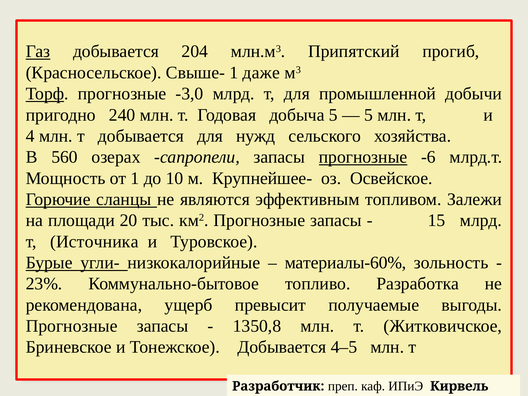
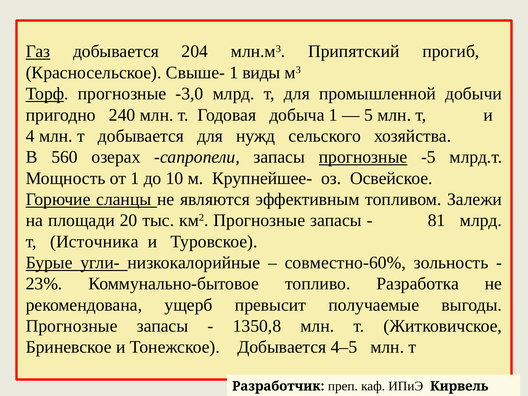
даже: даже -> виды
добыча 5: 5 -> 1
-6: -6 -> -5
15: 15 -> 81
материалы-60%: материалы-60% -> совместно-60%
